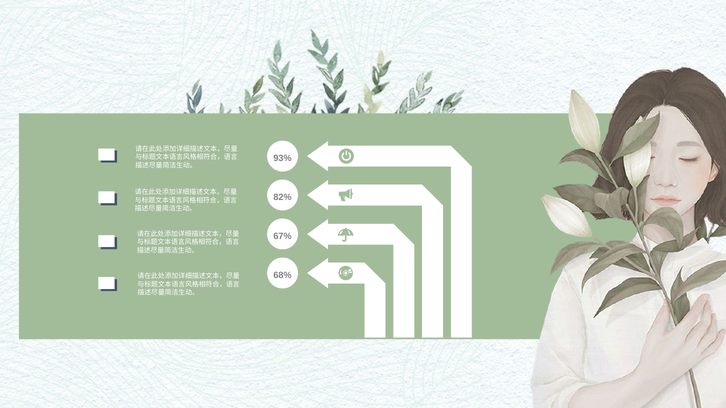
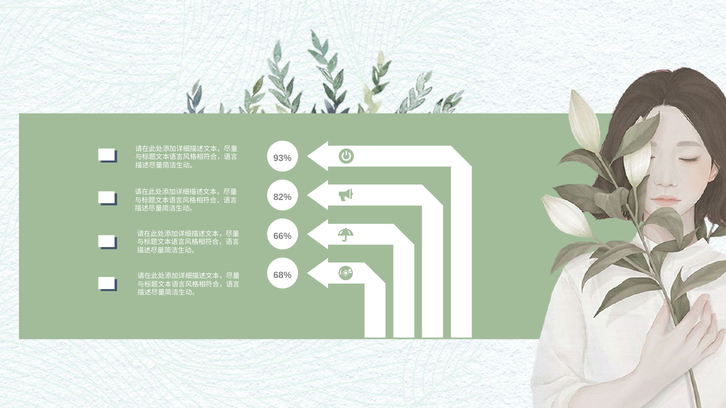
67%: 67% -> 66%
